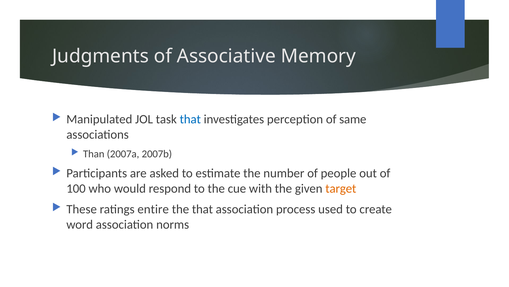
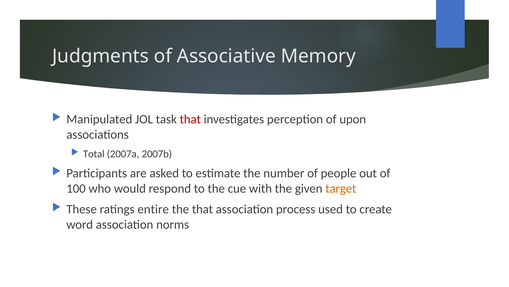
that at (190, 119) colour: blue -> red
same: same -> upon
Than: Than -> Total
